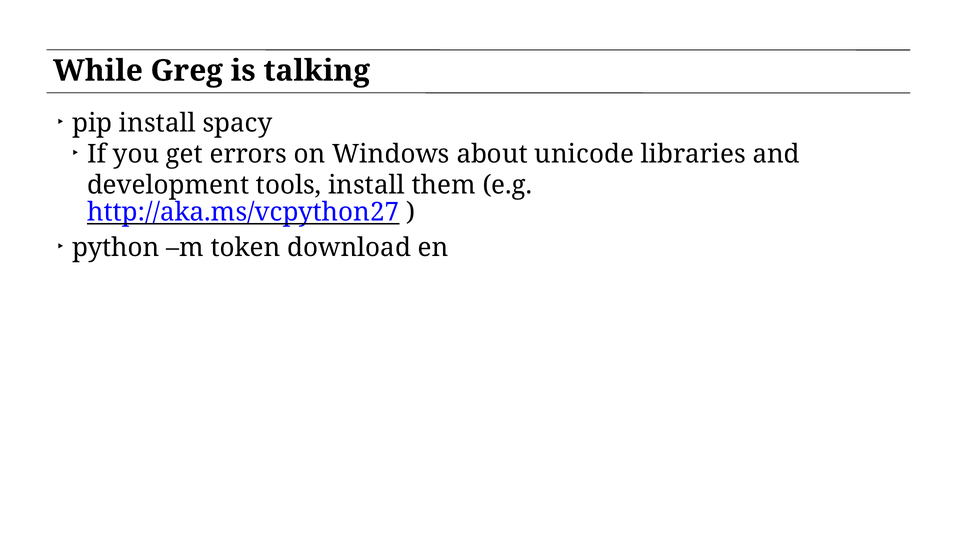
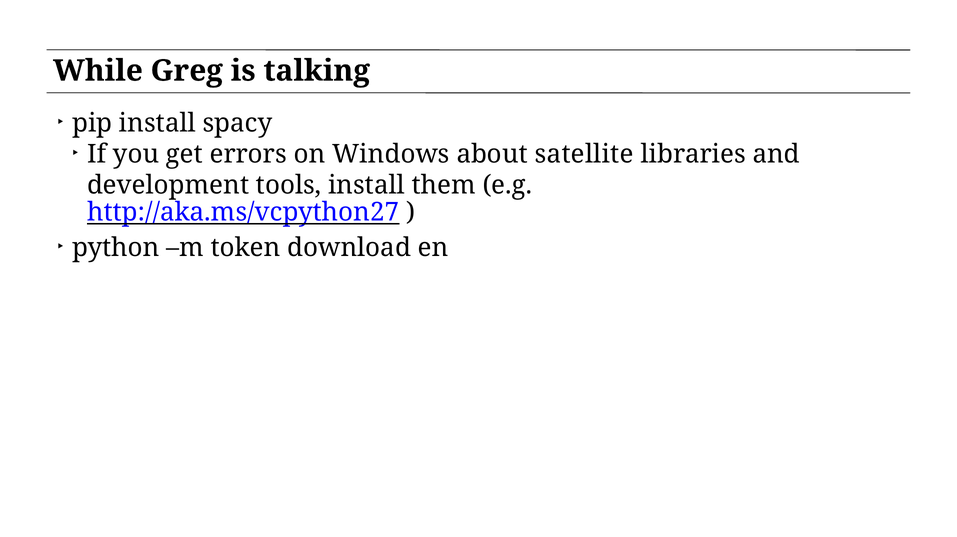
unicode: unicode -> satellite
